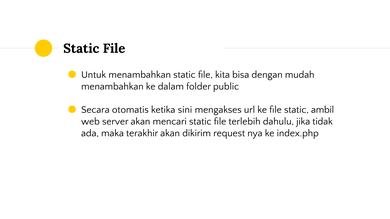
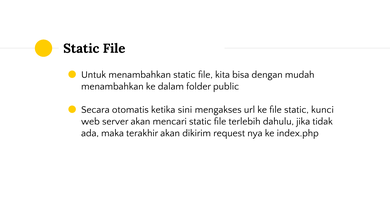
ambil: ambil -> kunci
